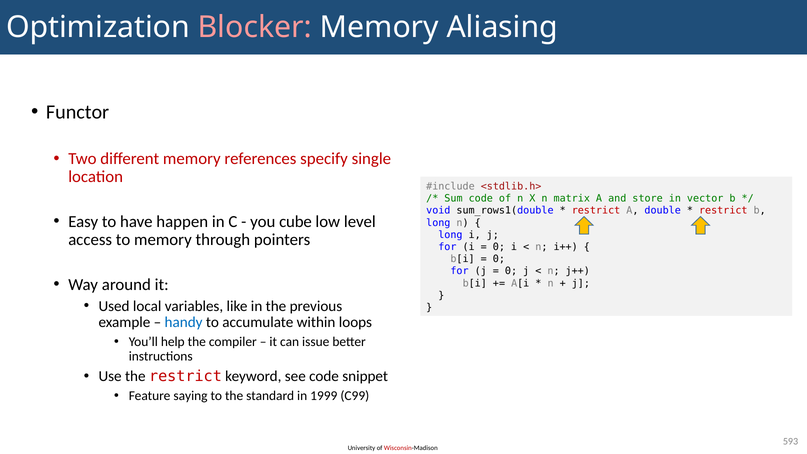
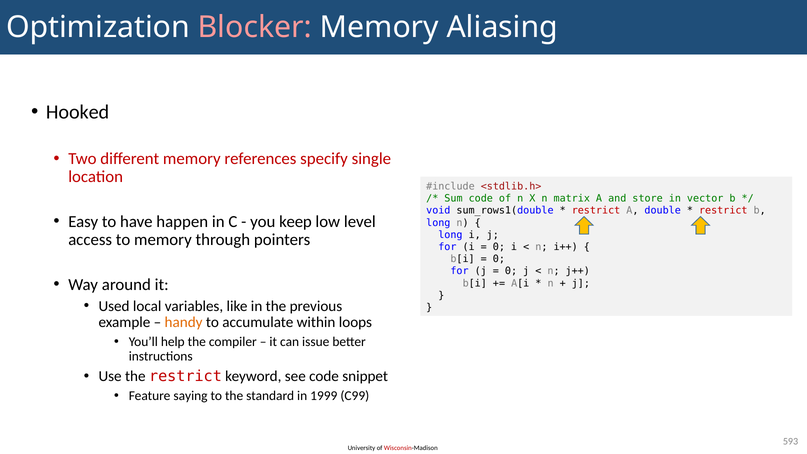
Functor: Functor -> Hooked
cube: cube -> keep
handy colour: blue -> orange
